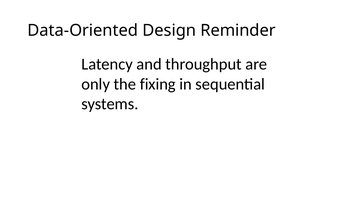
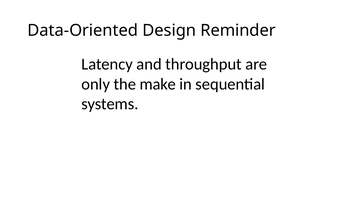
fixing: fixing -> make
